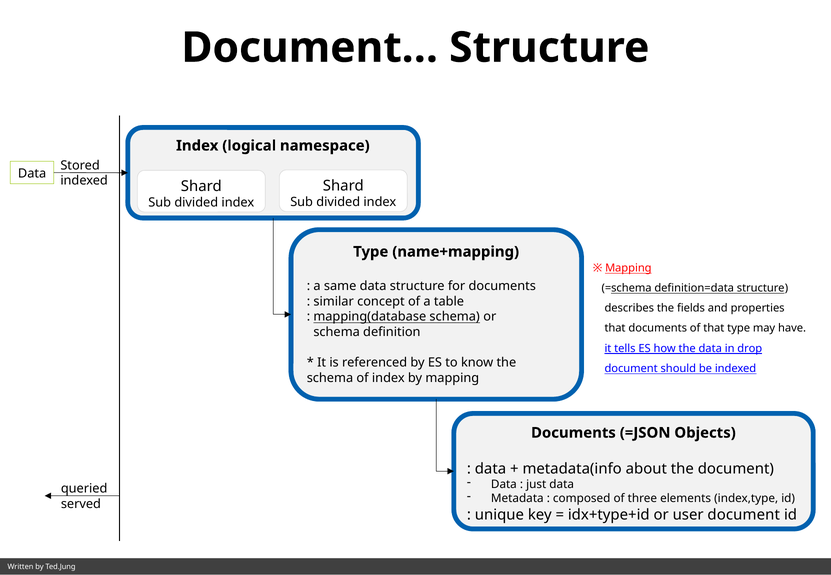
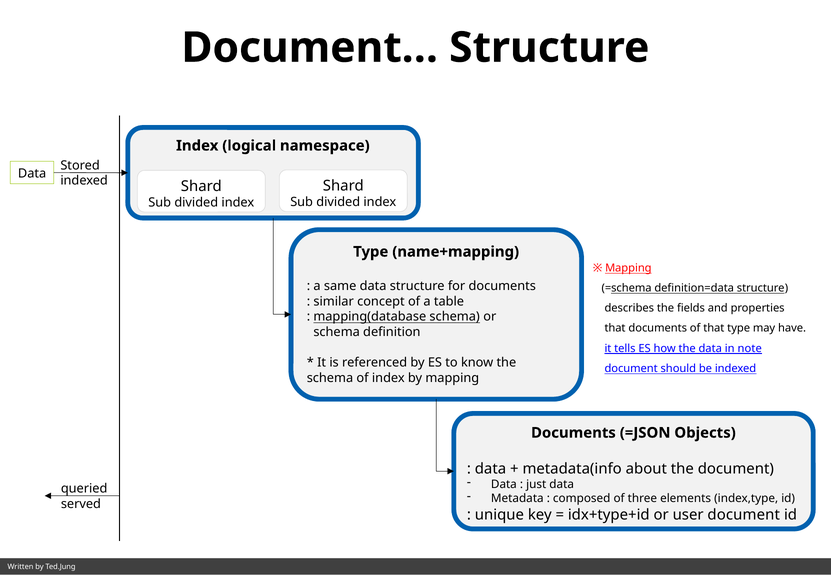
drop: drop -> note
